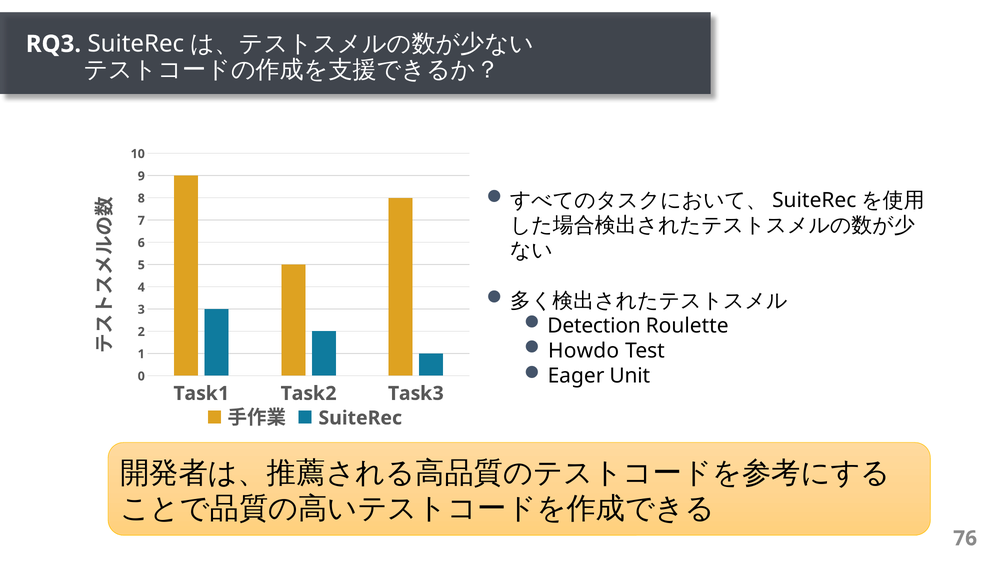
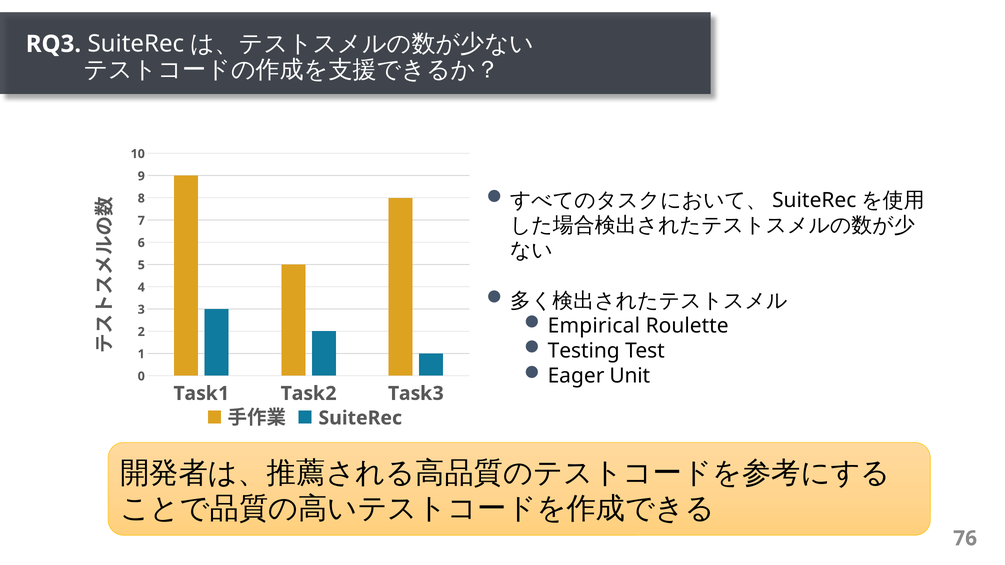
Detection: Detection -> Empirical
Howdo: Howdo -> Testing
